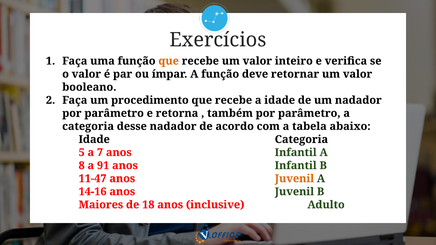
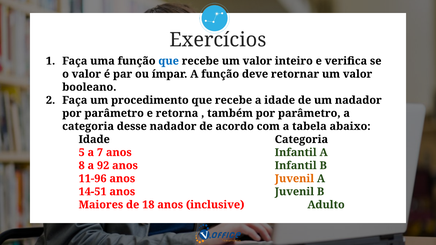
que at (169, 61) colour: orange -> blue
91: 91 -> 92
11-47: 11-47 -> 11-96
14-16: 14-16 -> 14-51
